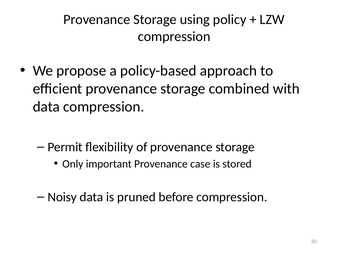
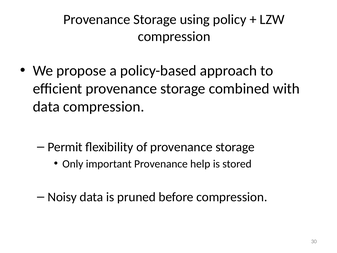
case: case -> help
